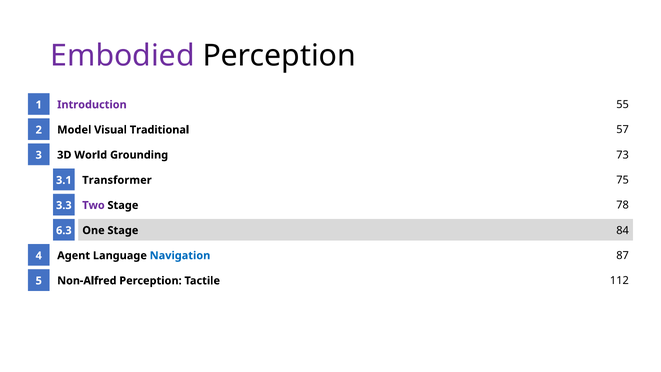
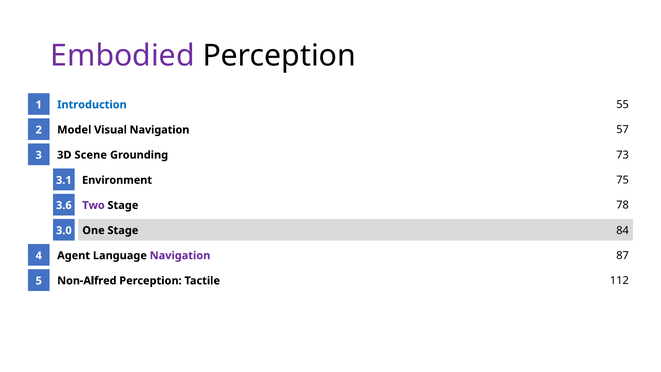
Introduction colour: purple -> blue
Visual Traditional: Traditional -> Navigation
World: World -> Scene
Transformer: Transformer -> Environment
3.3: 3.3 -> 3.6
6.3: 6.3 -> 3.0
Navigation at (180, 255) colour: blue -> purple
